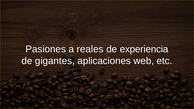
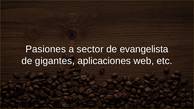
reales: reales -> sector
experiencia: experiencia -> evangelista
